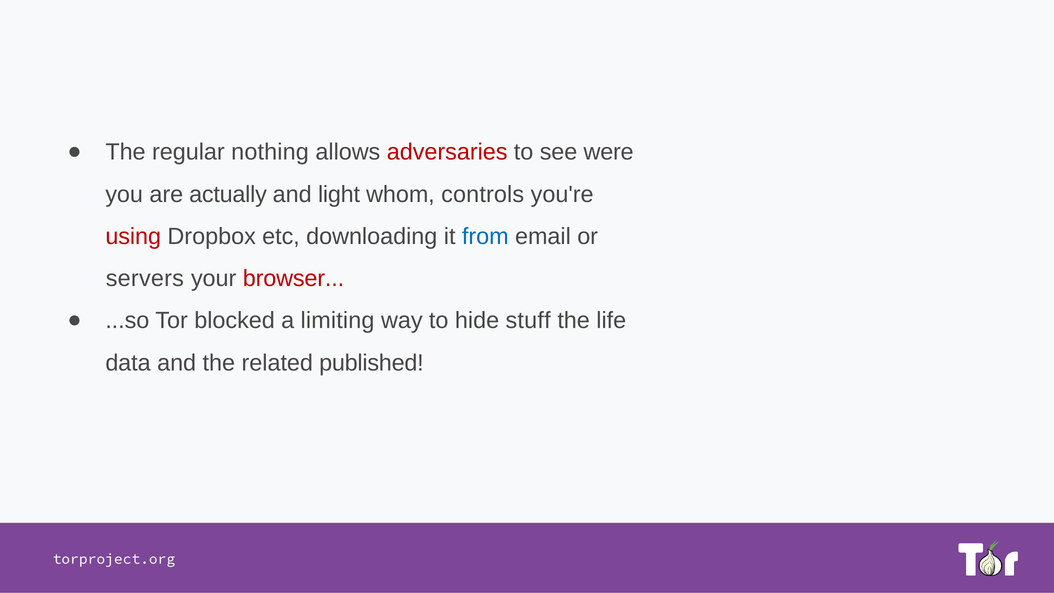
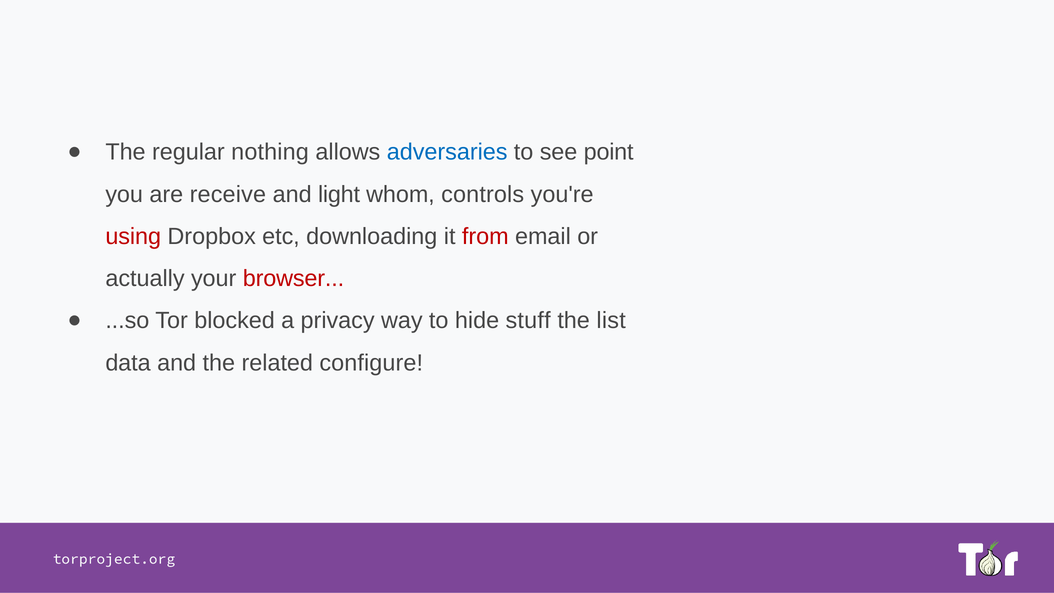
adversaries colour: red -> blue
were: were -> point
actually: actually -> receive
from colour: blue -> red
servers: servers -> actually
limiting: limiting -> privacy
life: life -> list
published: published -> configure
